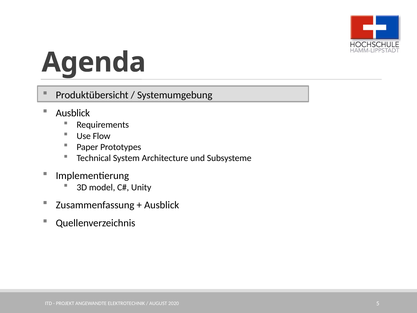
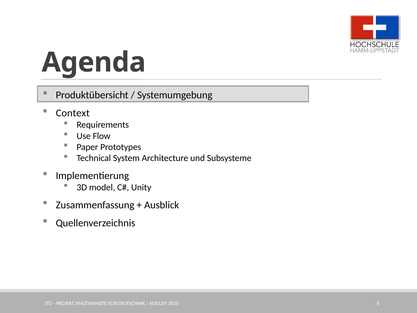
Ausblick at (73, 113): Ausblick -> Context
